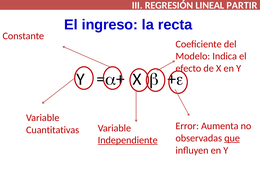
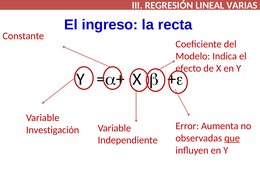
PARTIR: PARTIR -> VARIAS
Cuantitativas: Cuantitativas -> Investigación
Independiente underline: present -> none
